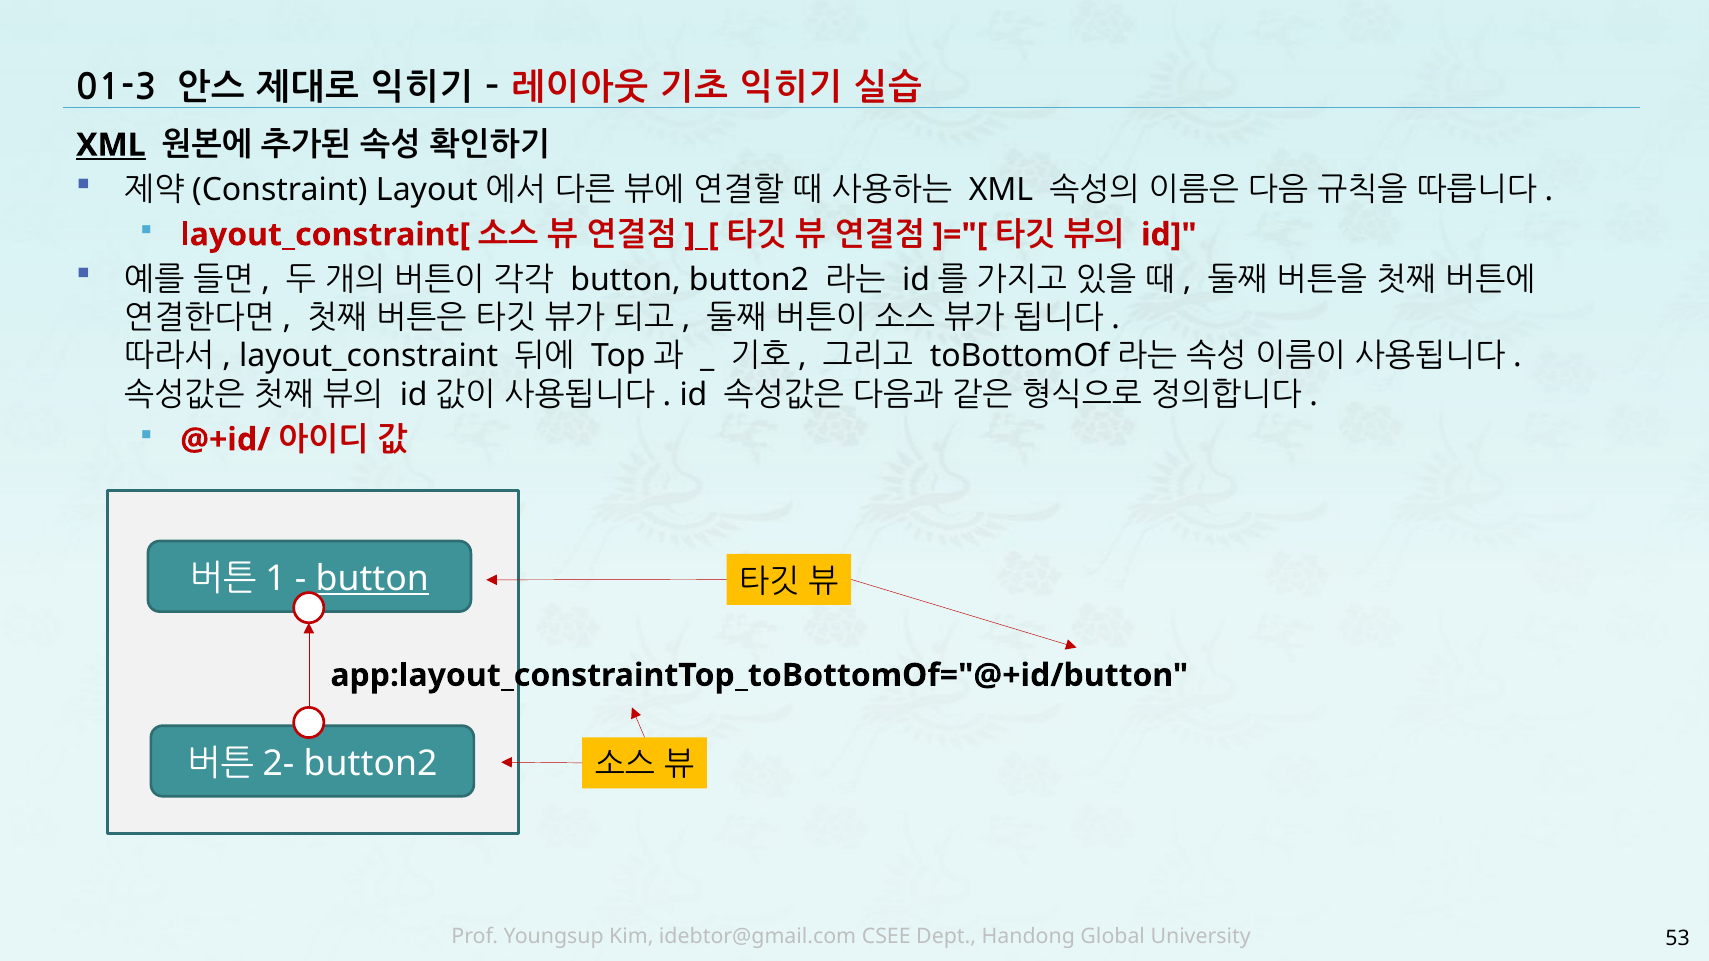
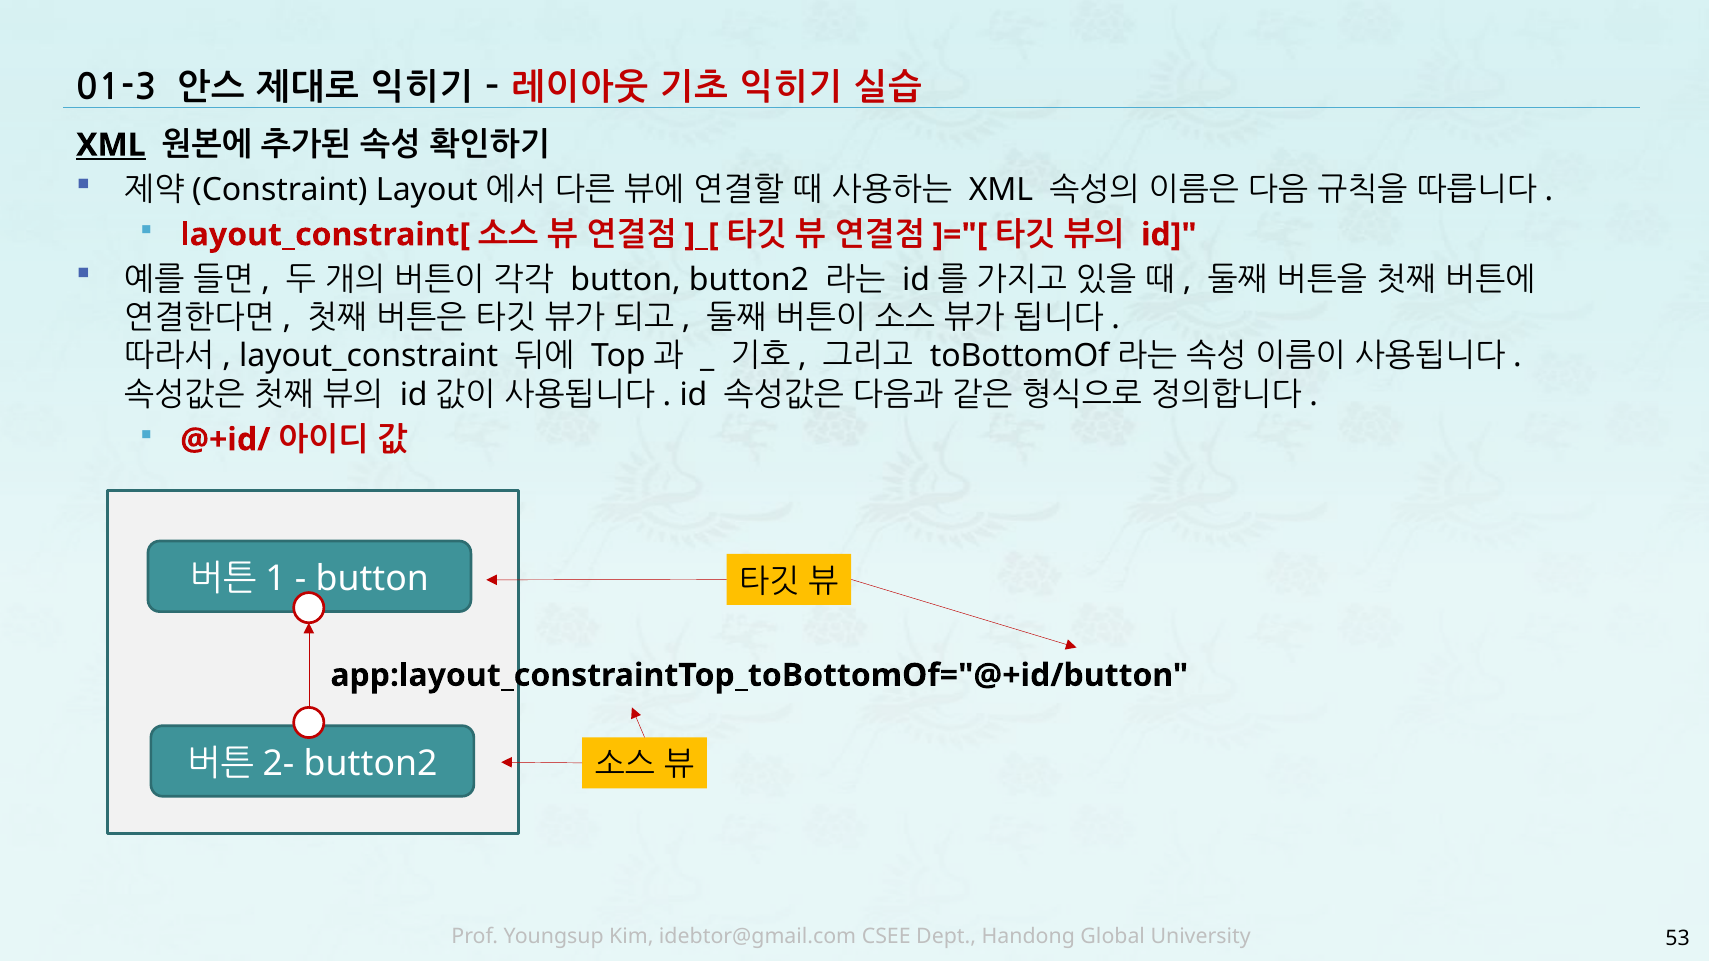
button at (372, 579) underline: present -> none
